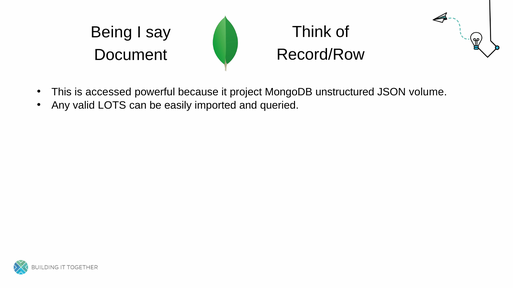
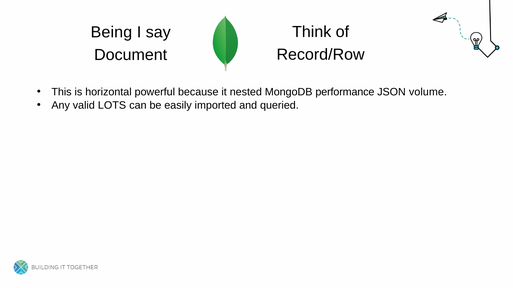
accessed: accessed -> horizontal
project: project -> nested
unstructured: unstructured -> performance
